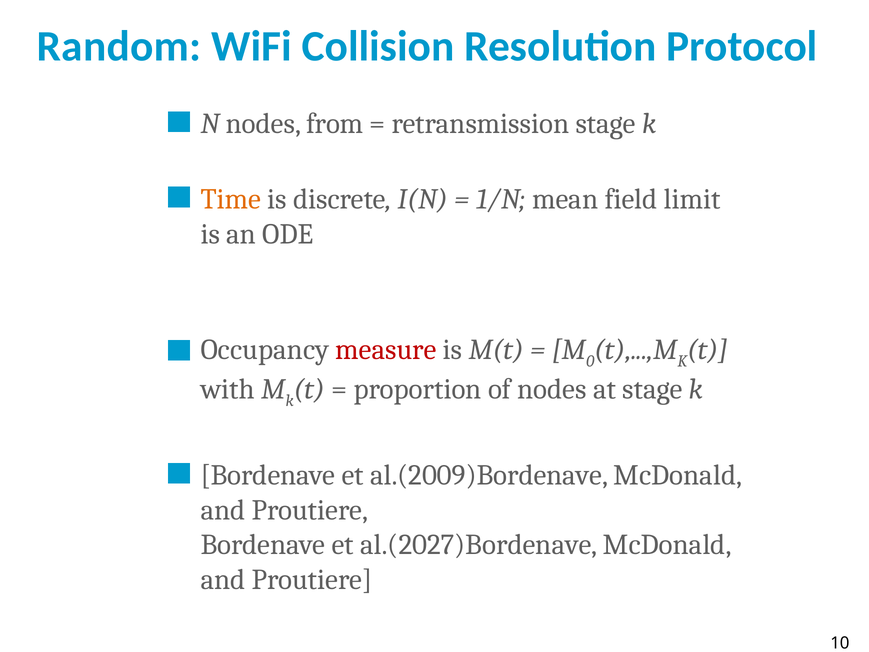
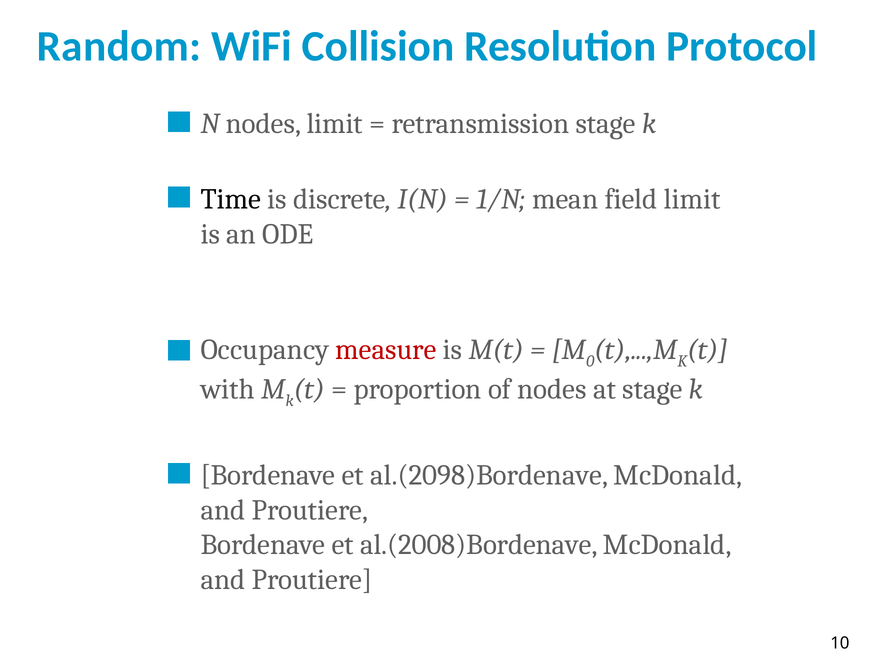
nodes from: from -> limit
Time colour: orange -> black
al.(2009)Bordenave: al.(2009)Bordenave -> al.(2098)Bordenave
al.(2027)Bordenave: al.(2027)Bordenave -> al.(2008)Bordenave
